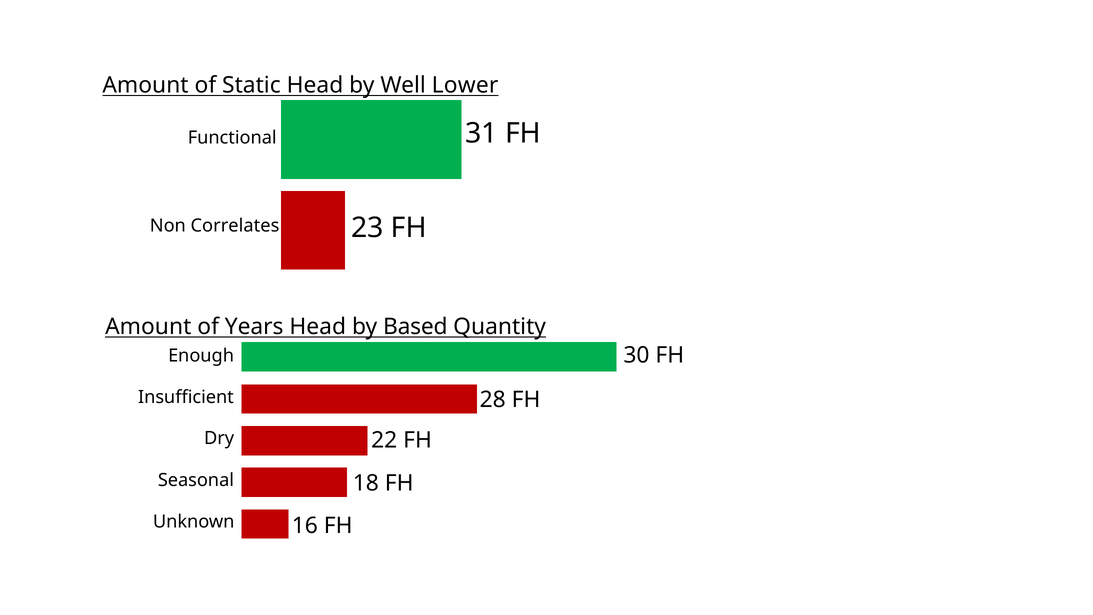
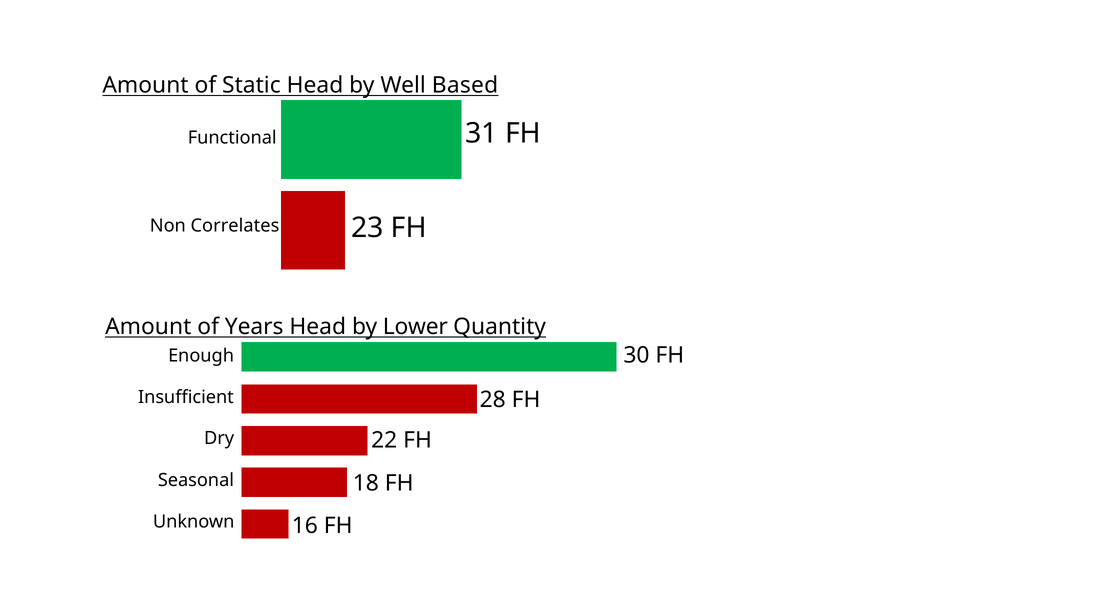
Lower: Lower -> Based
Based: Based -> Lower
